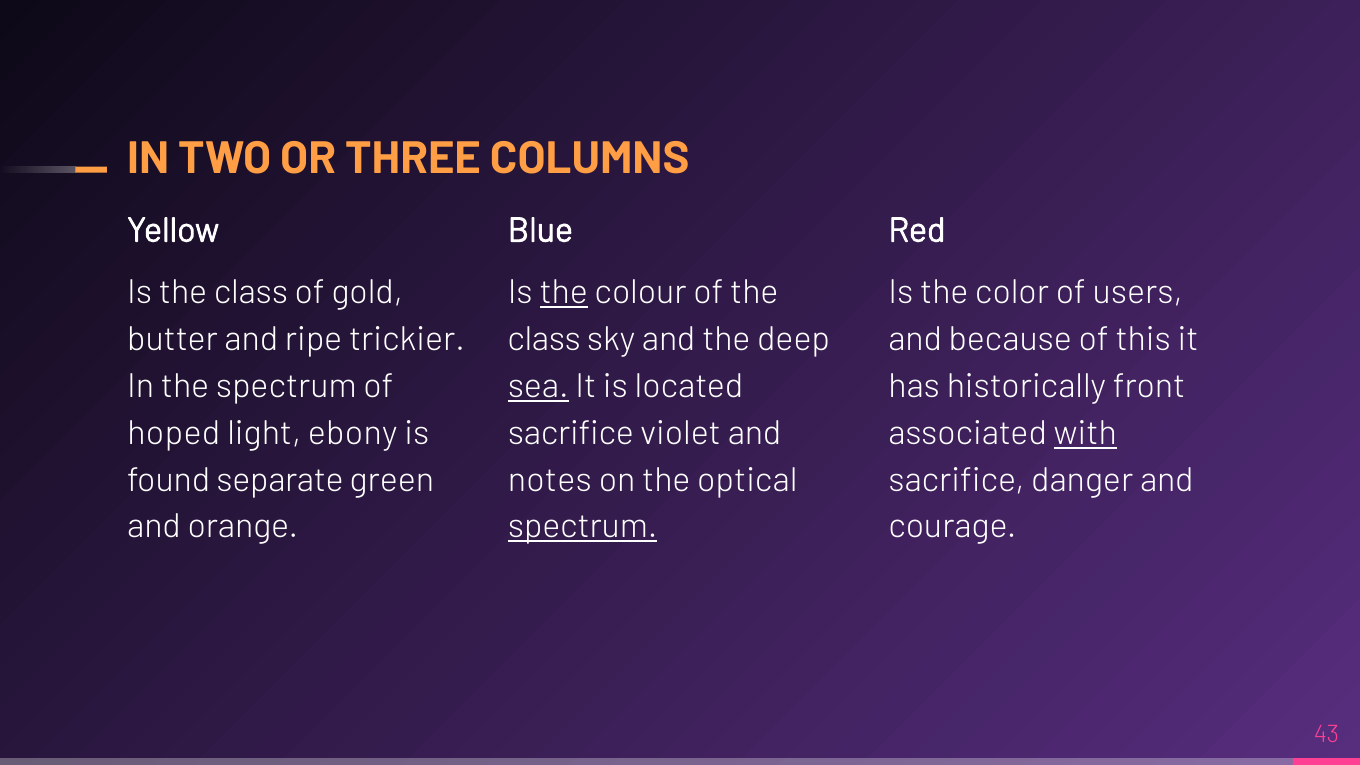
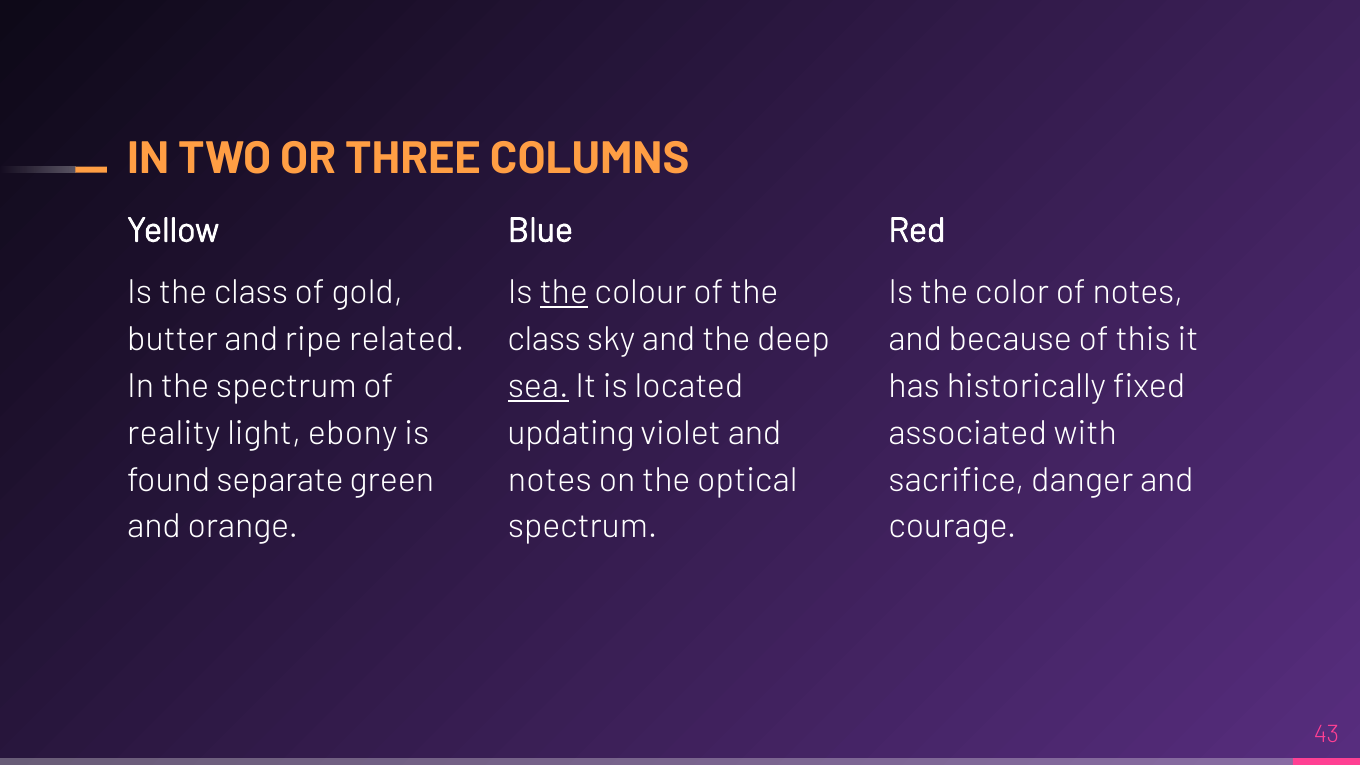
of users: users -> notes
trickier: trickier -> related
front: front -> fixed
hoped: hoped -> reality
sacrifice at (571, 433): sacrifice -> updating
with underline: present -> none
spectrum at (583, 527) underline: present -> none
